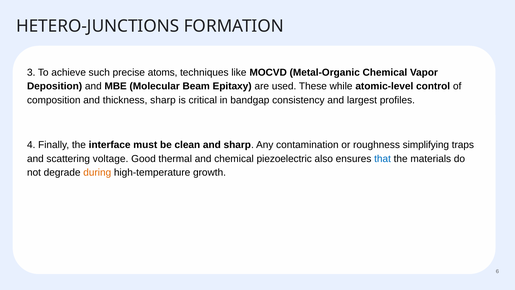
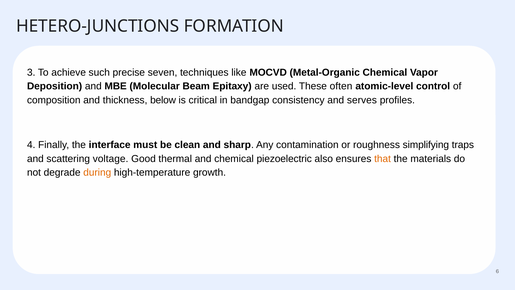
atoms: atoms -> seven
while: while -> often
thickness sharp: sharp -> below
largest: largest -> serves
that colour: blue -> orange
